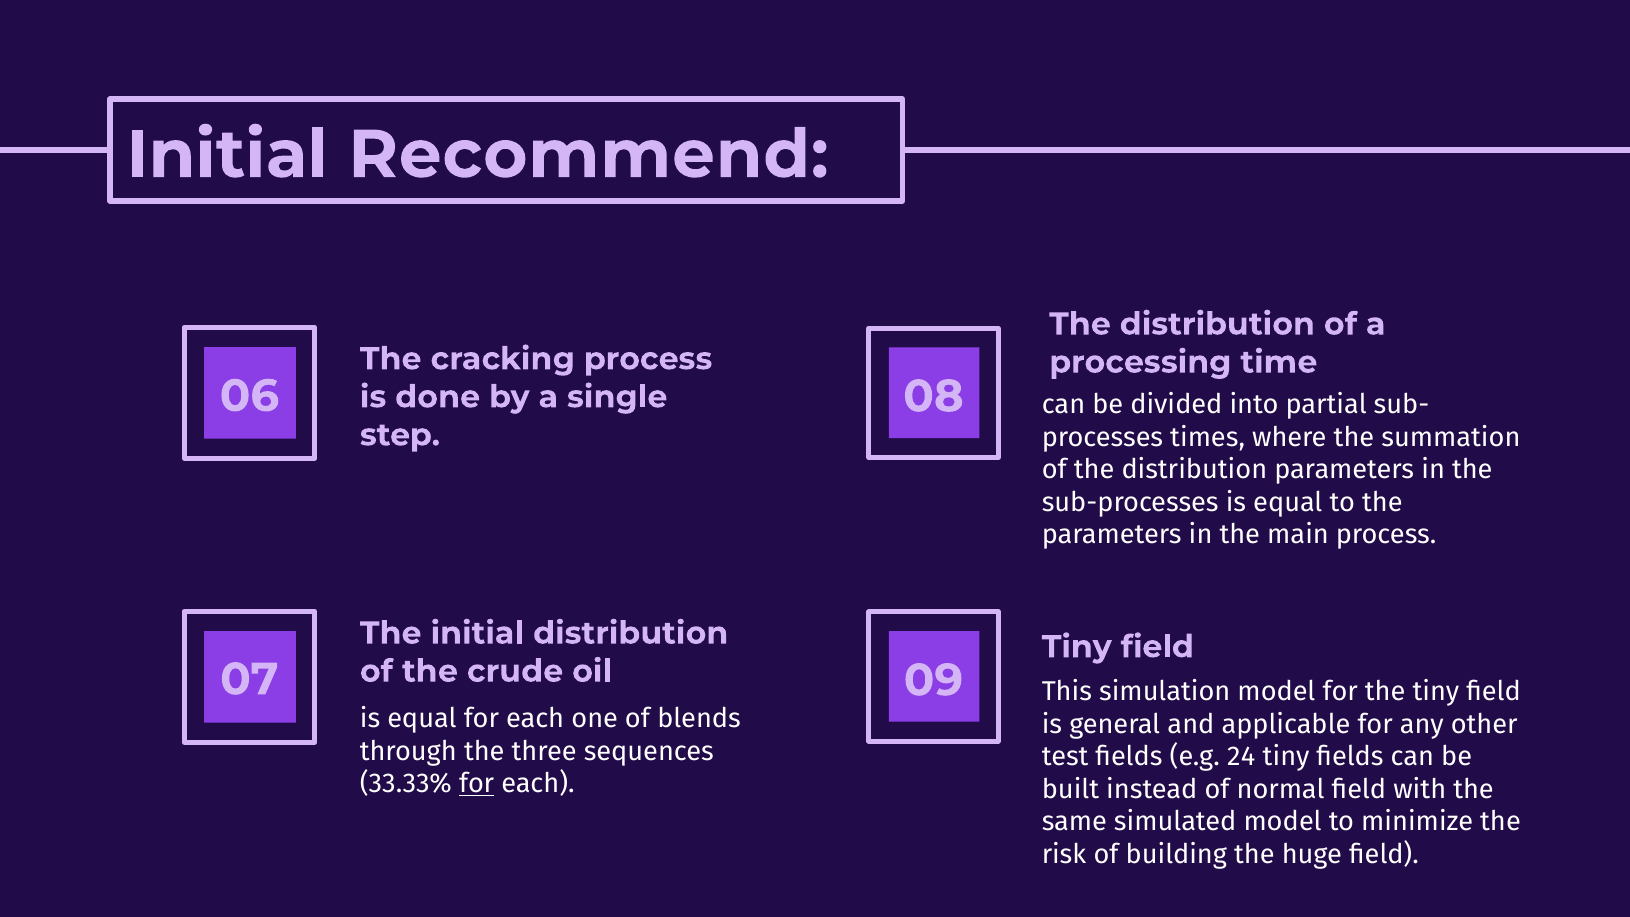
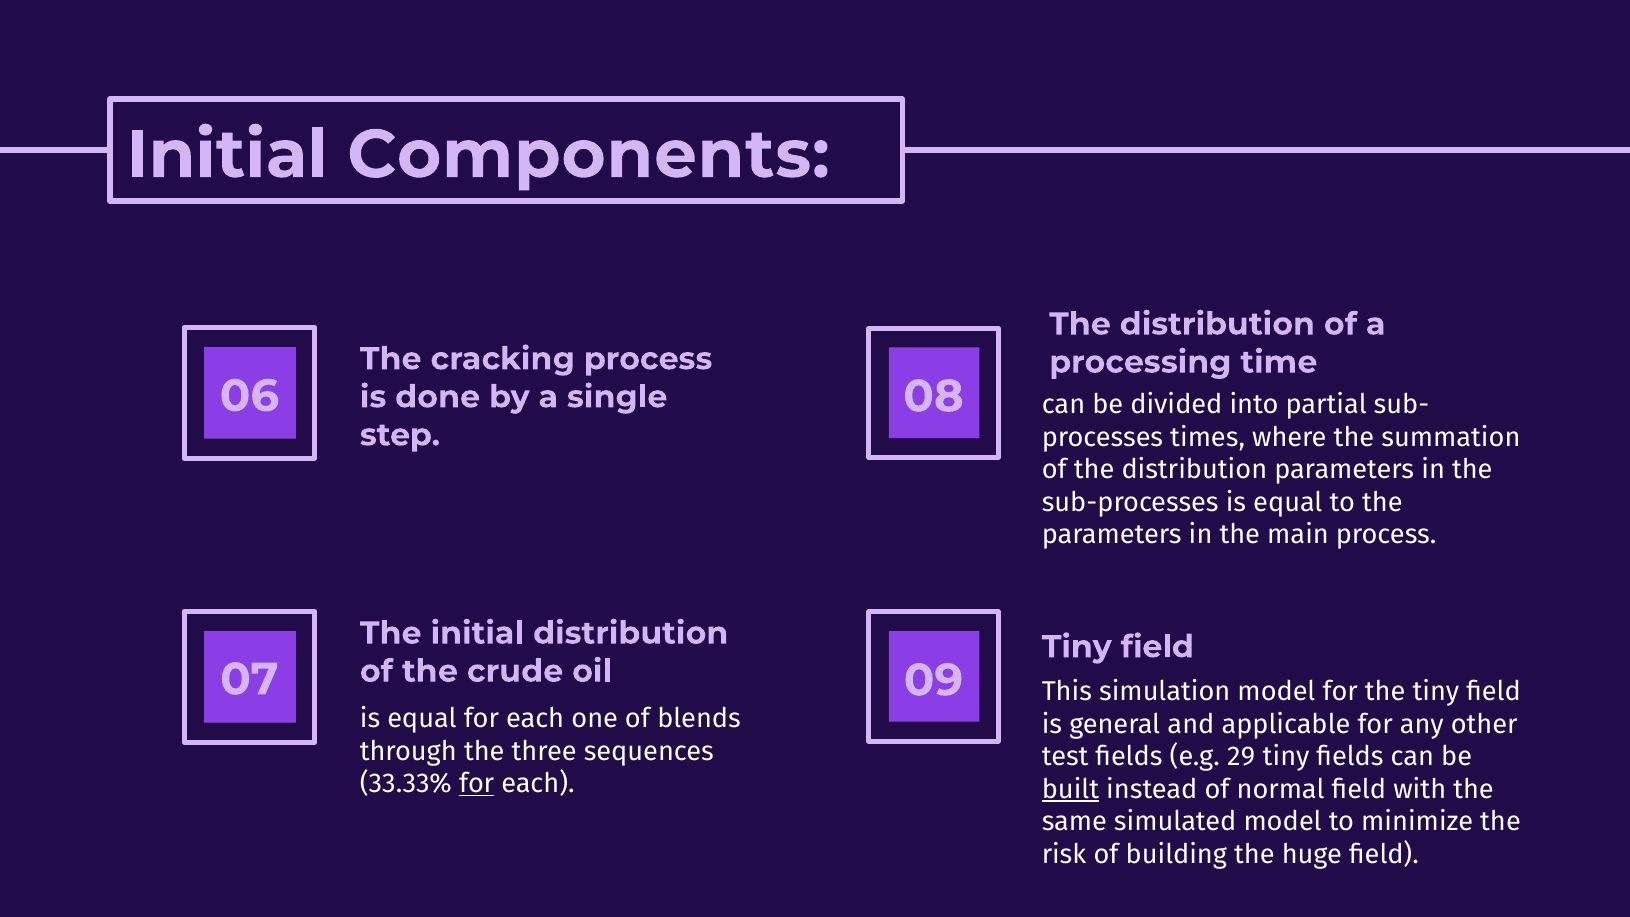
Recommend: Recommend -> Components
24: 24 -> 29
built underline: none -> present
